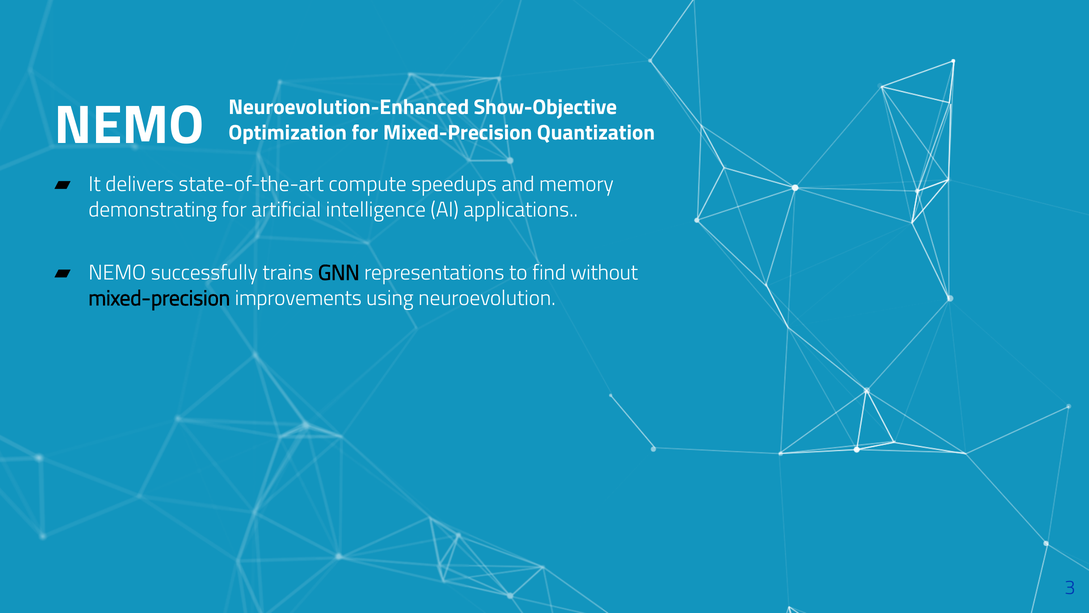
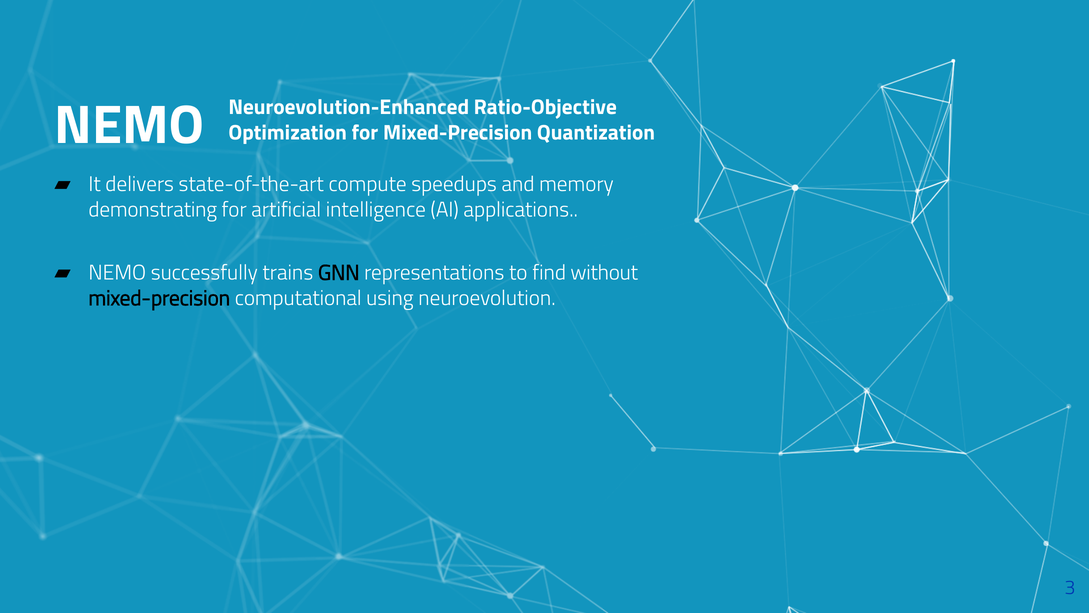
Show-Objective: Show-Objective -> Ratio-Objective
improvements: improvements -> computational
